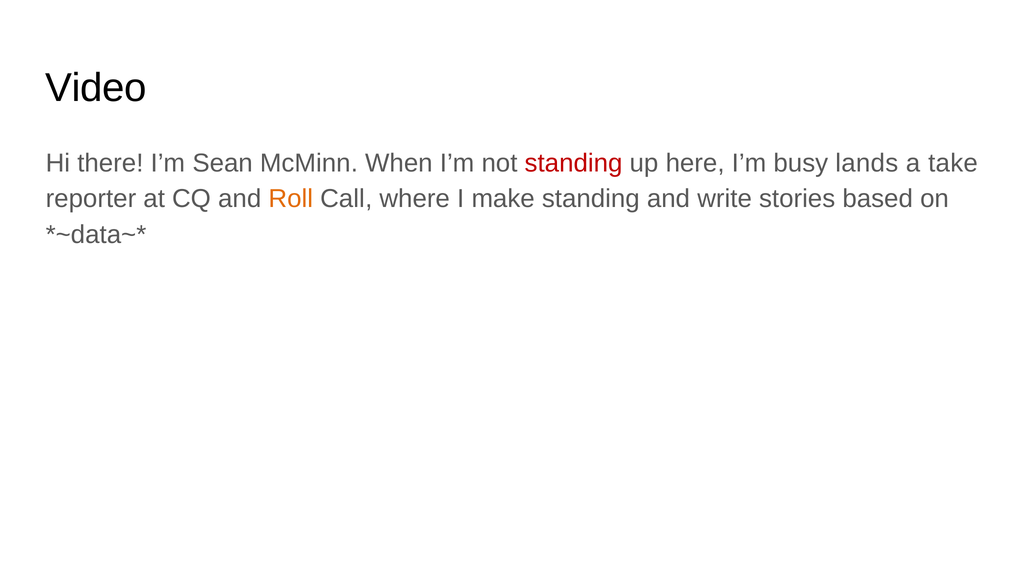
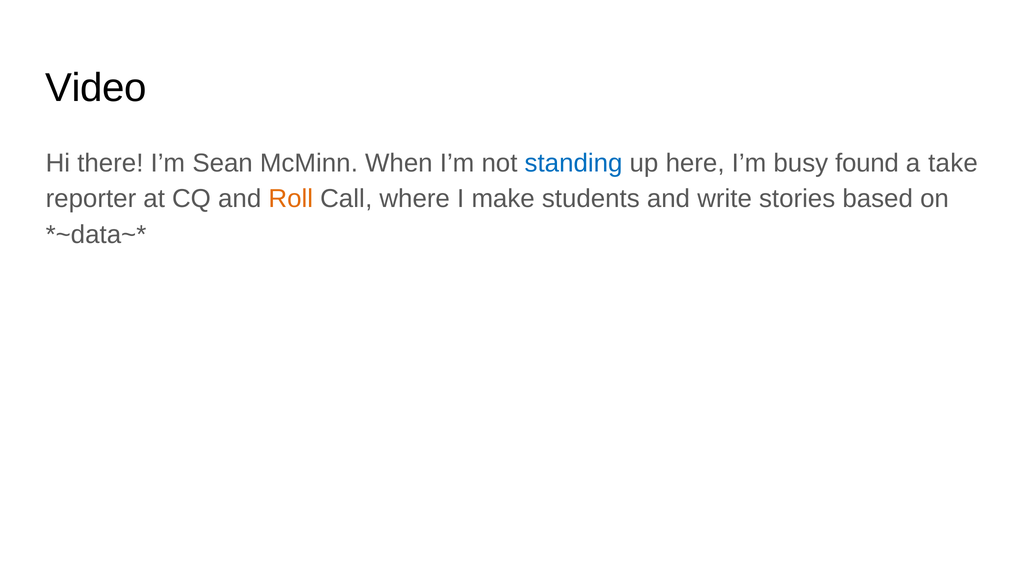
standing at (574, 163) colour: red -> blue
lands: lands -> found
make standing: standing -> students
